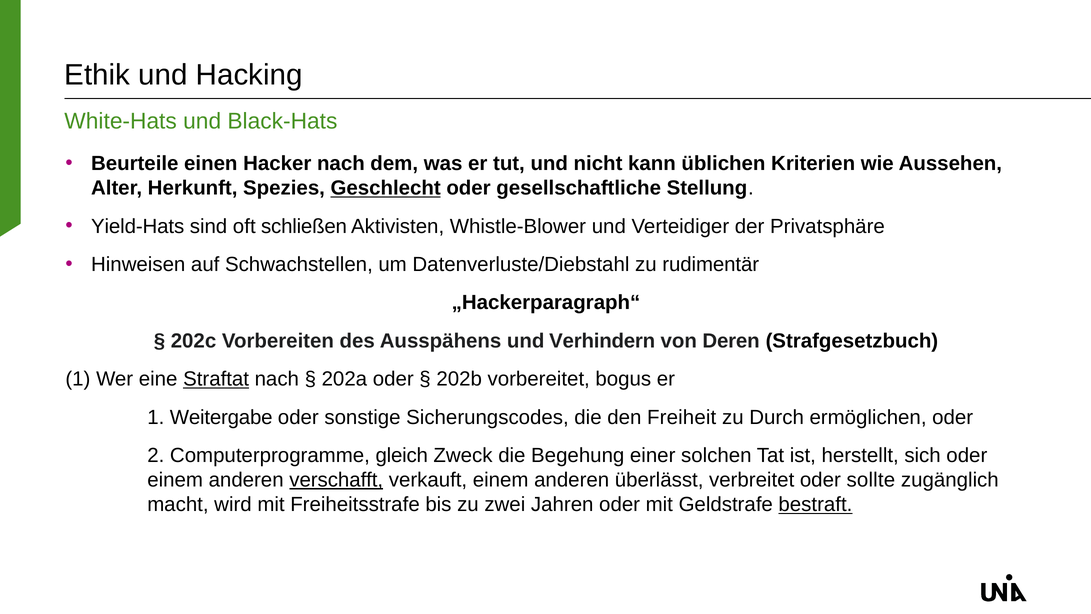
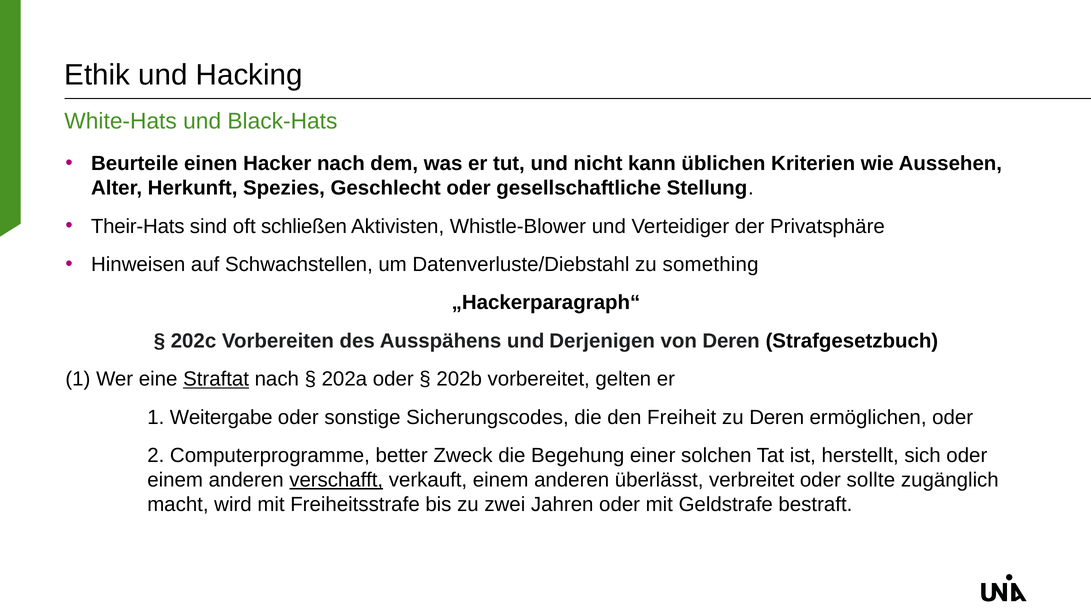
Geschlecht underline: present -> none
Yield-Hats: Yield-Hats -> Their-Hats
rudimentär: rudimentär -> something
Verhindern: Verhindern -> Derjenigen
bogus: bogus -> gelten
zu Durch: Durch -> Deren
gleich: gleich -> better
bestraft underline: present -> none
